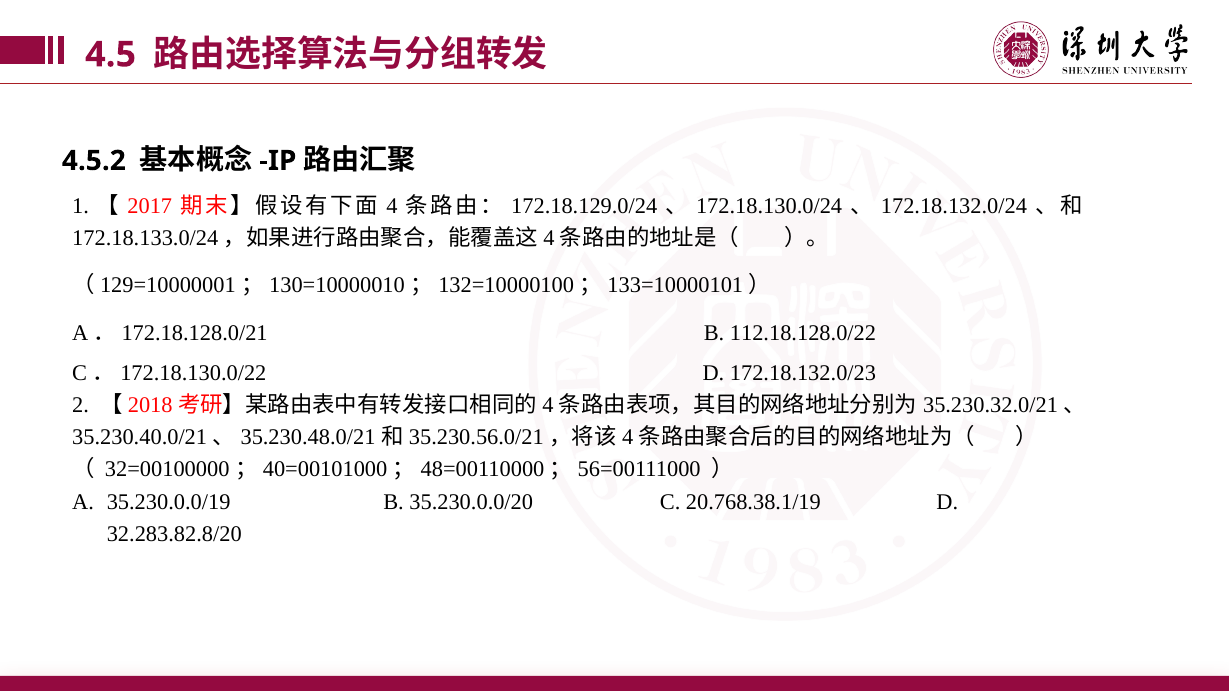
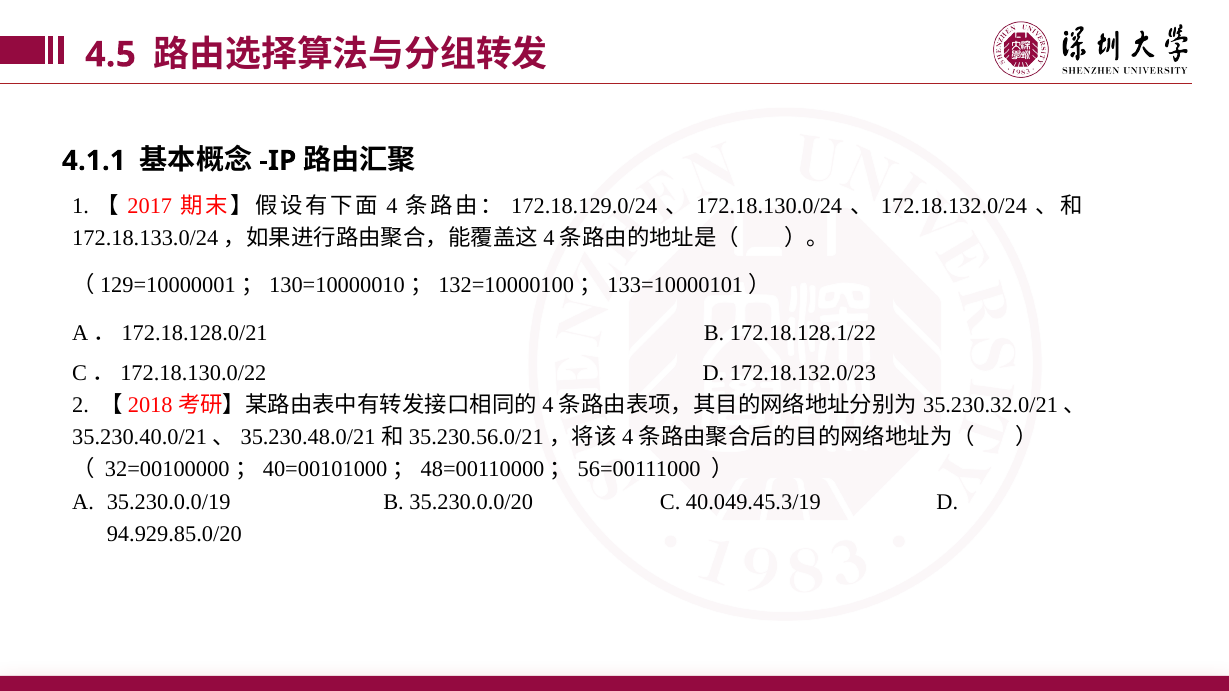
4.5.2: 4.5.2 -> 4.1.1
112.18.128.0/22: 112.18.128.0/22 -> 172.18.128.1/22
20.768.38.1/19: 20.768.38.1/19 -> 40.049.45.3/19
32.283.82.8/20: 32.283.82.8/20 -> 94.929.85.0/20
